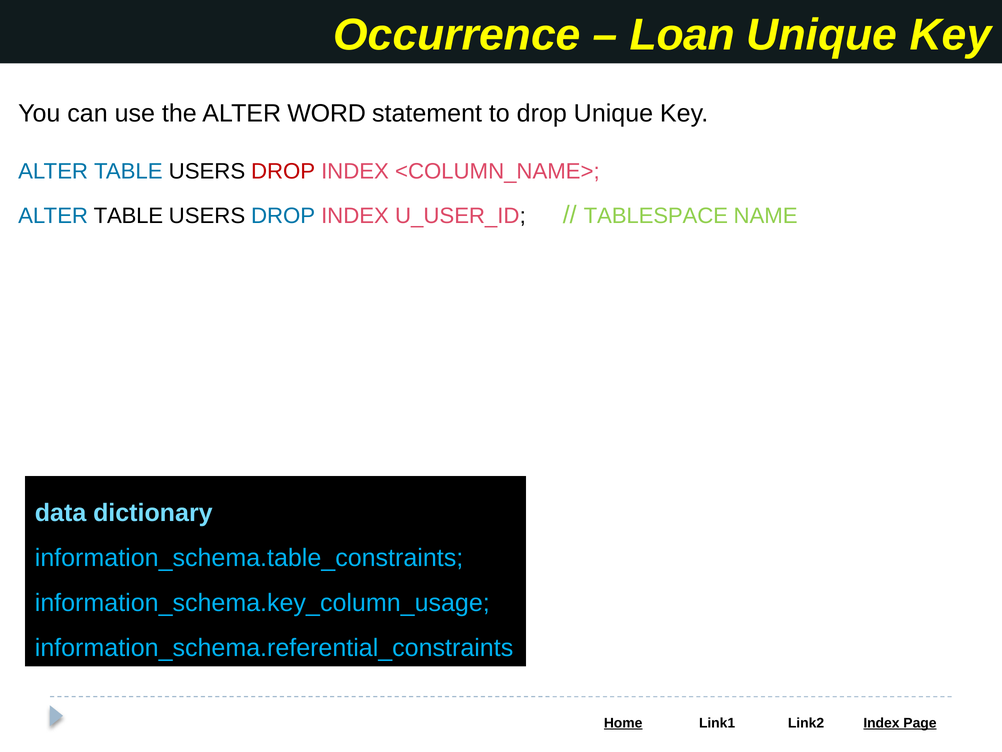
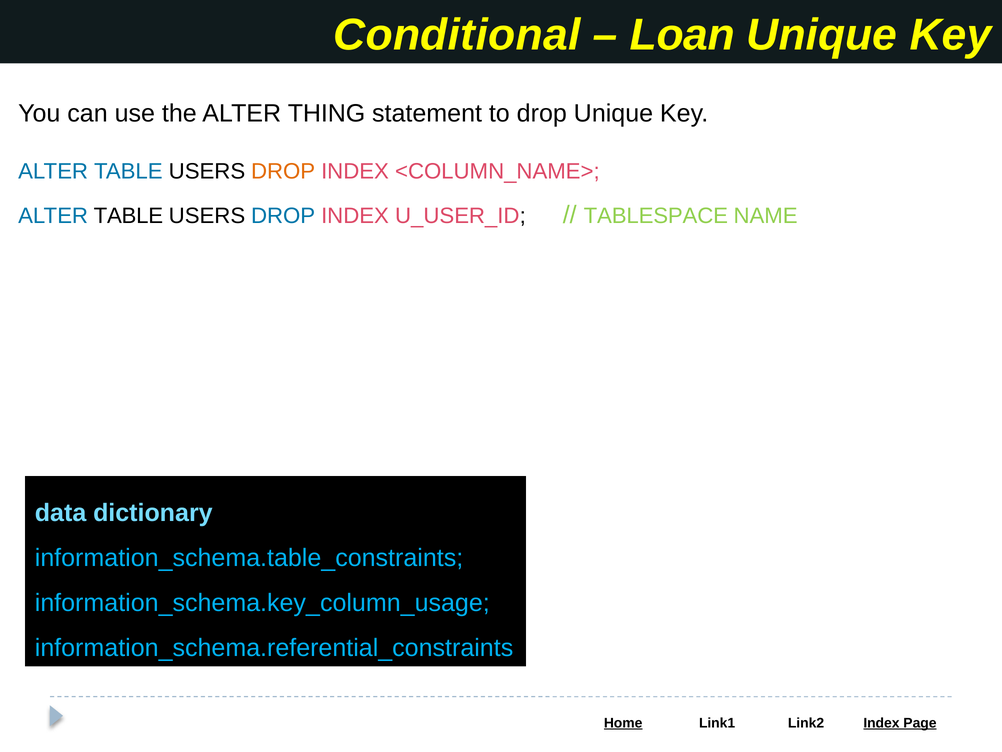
Occurrence: Occurrence -> Conditional
WORD: WORD -> THING
DROP at (283, 171) colour: red -> orange
